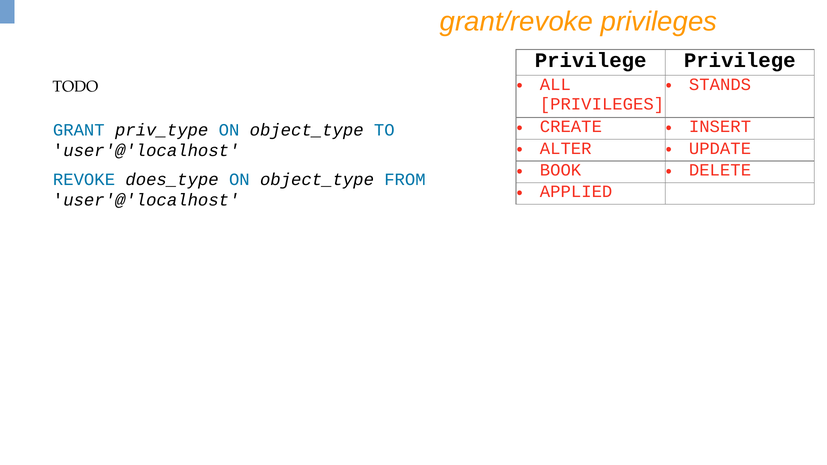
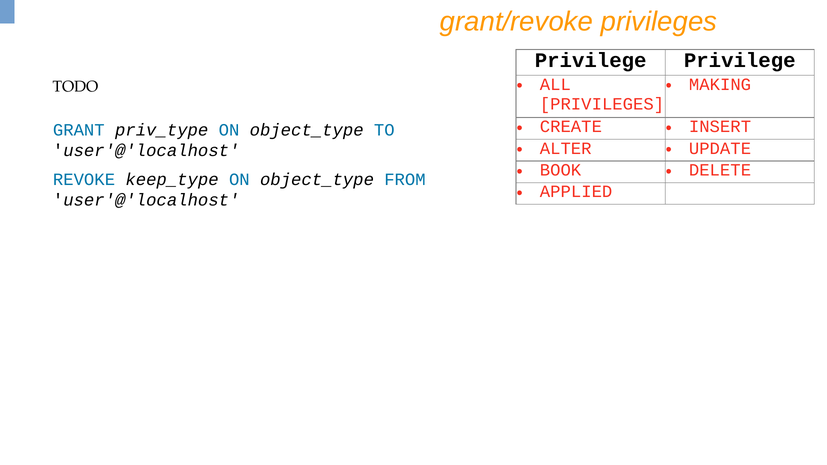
STANDS: STANDS -> MAKING
does_type: does_type -> keep_type
